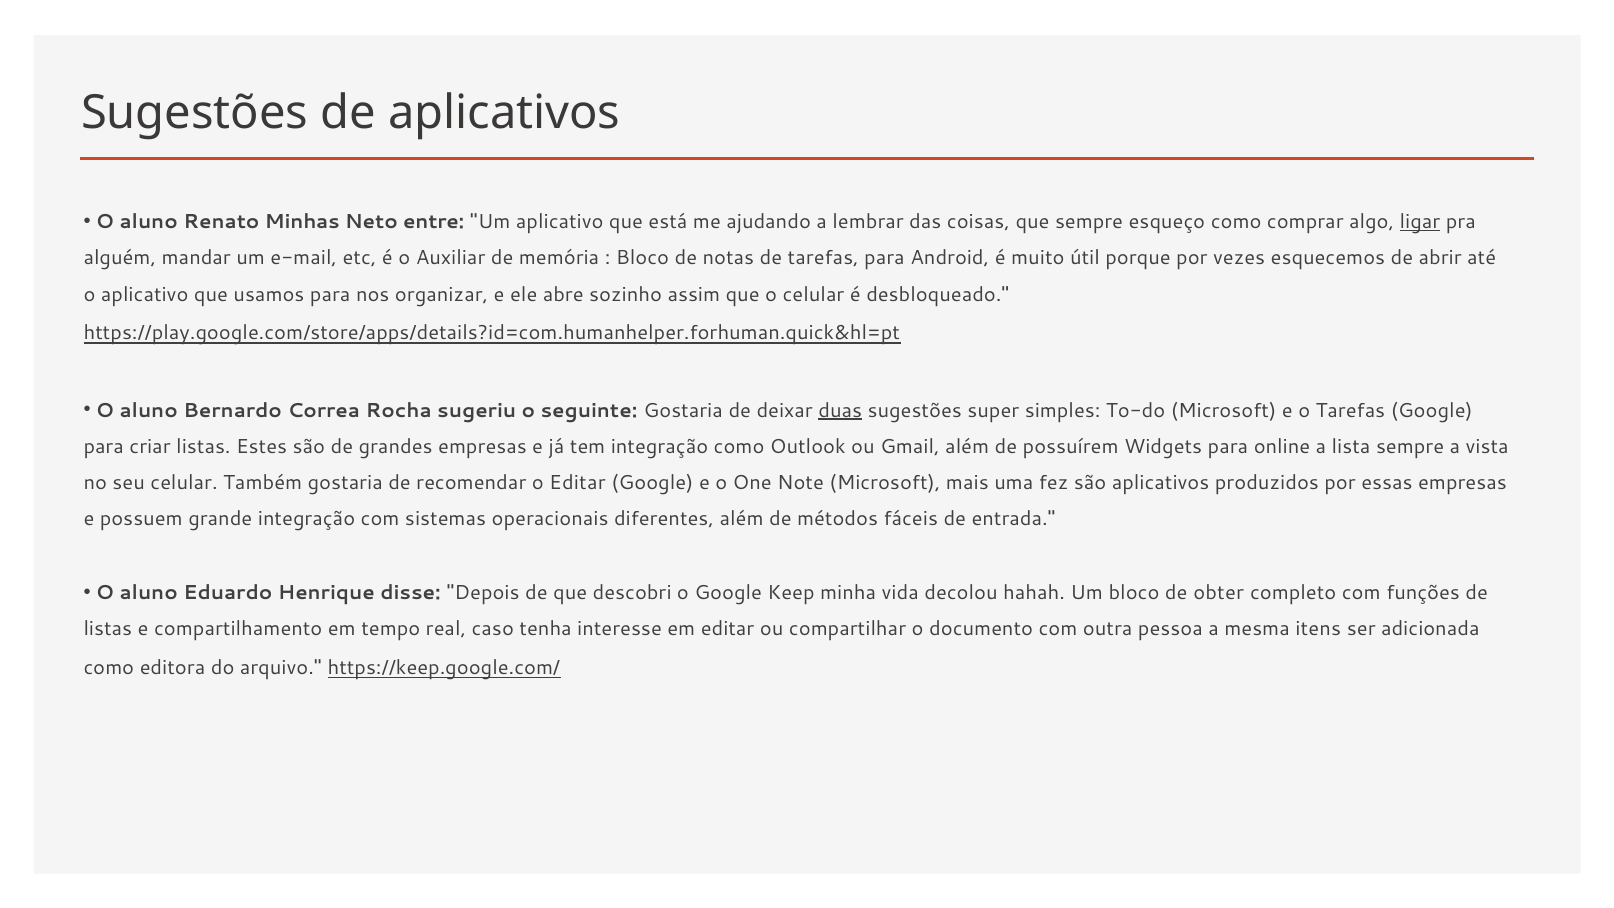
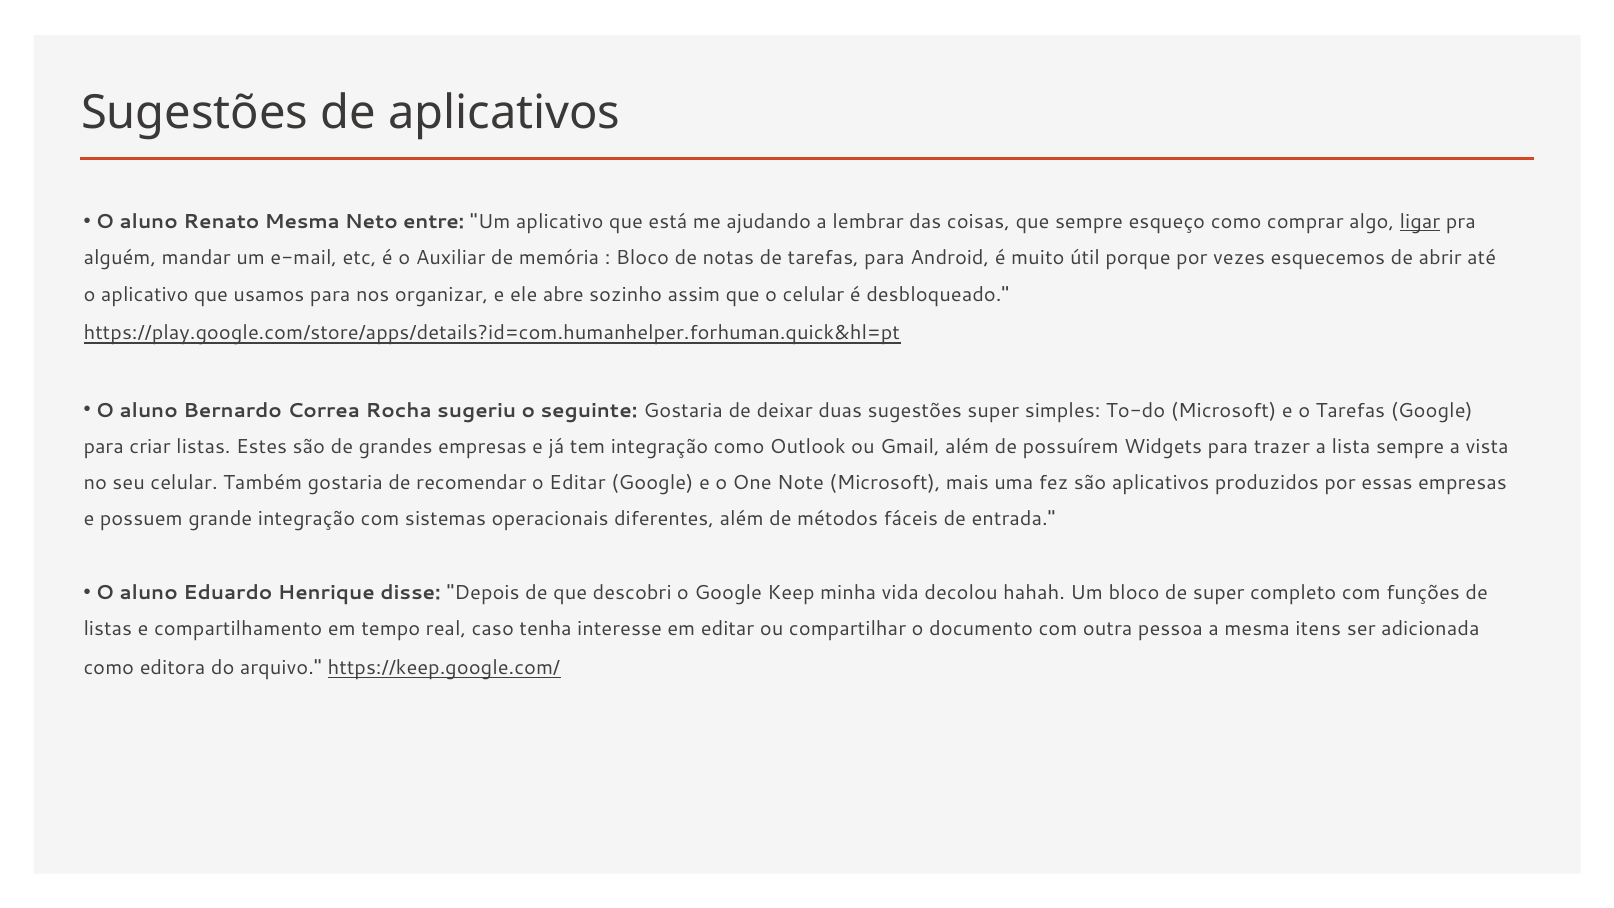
Renato Minhas: Minhas -> Mesma
duas underline: present -> none
online: online -> trazer
de obter: obter -> super
